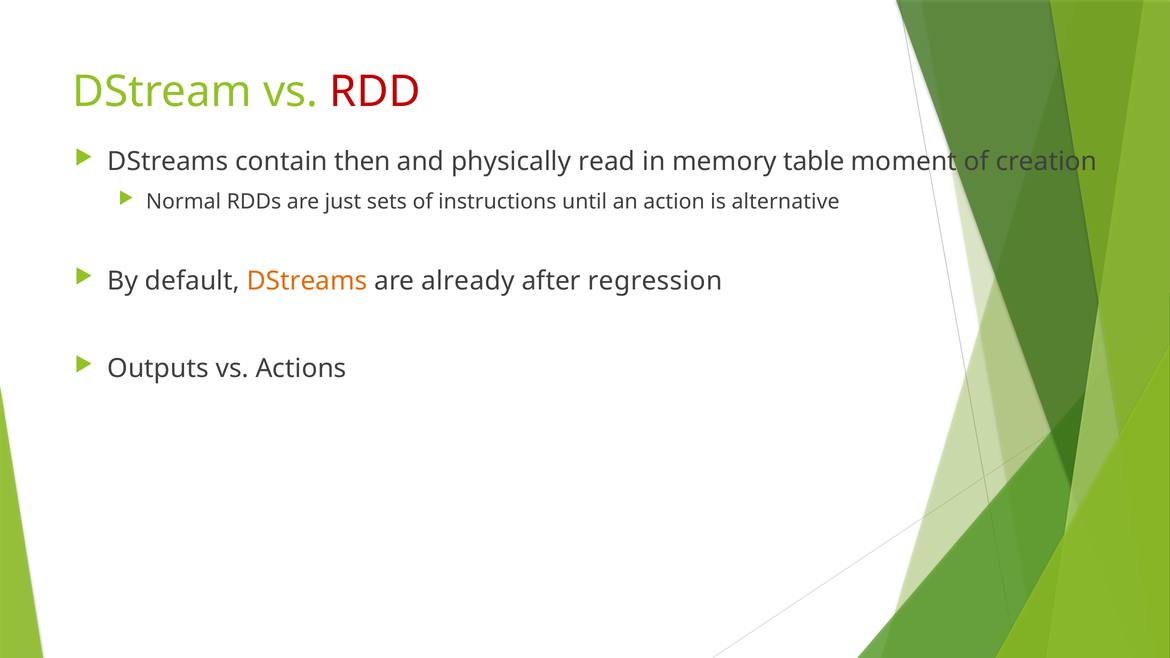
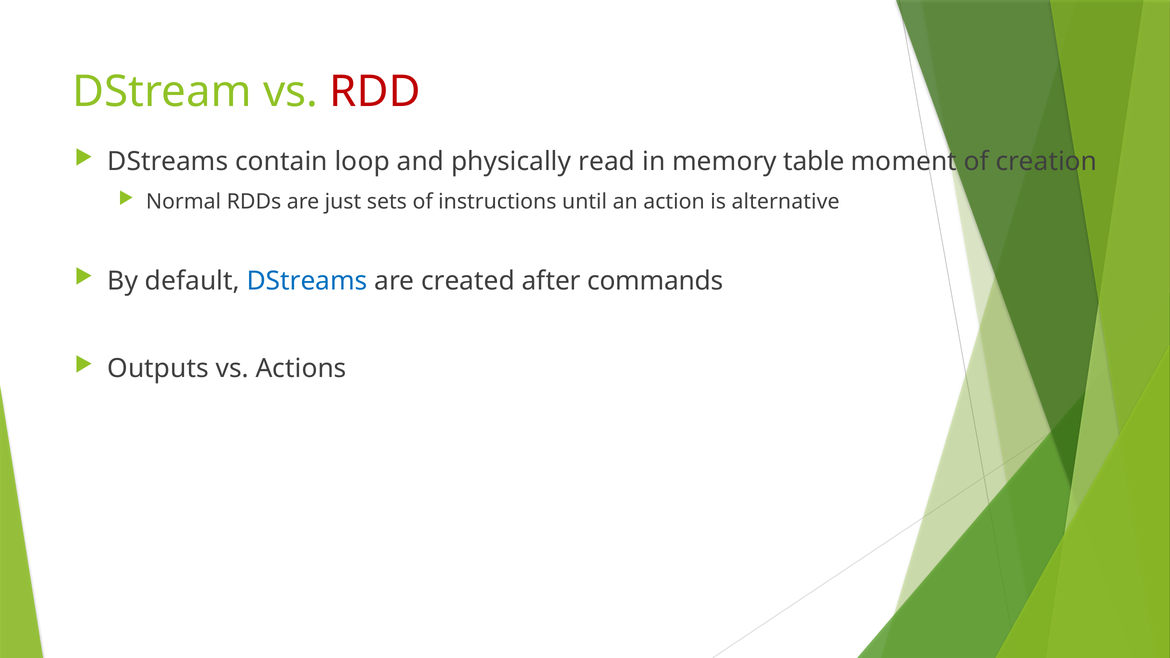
then: then -> loop
DStreams at (307, 281) colour: orange -> blue
already: already -> created
regression: regression -> commands
